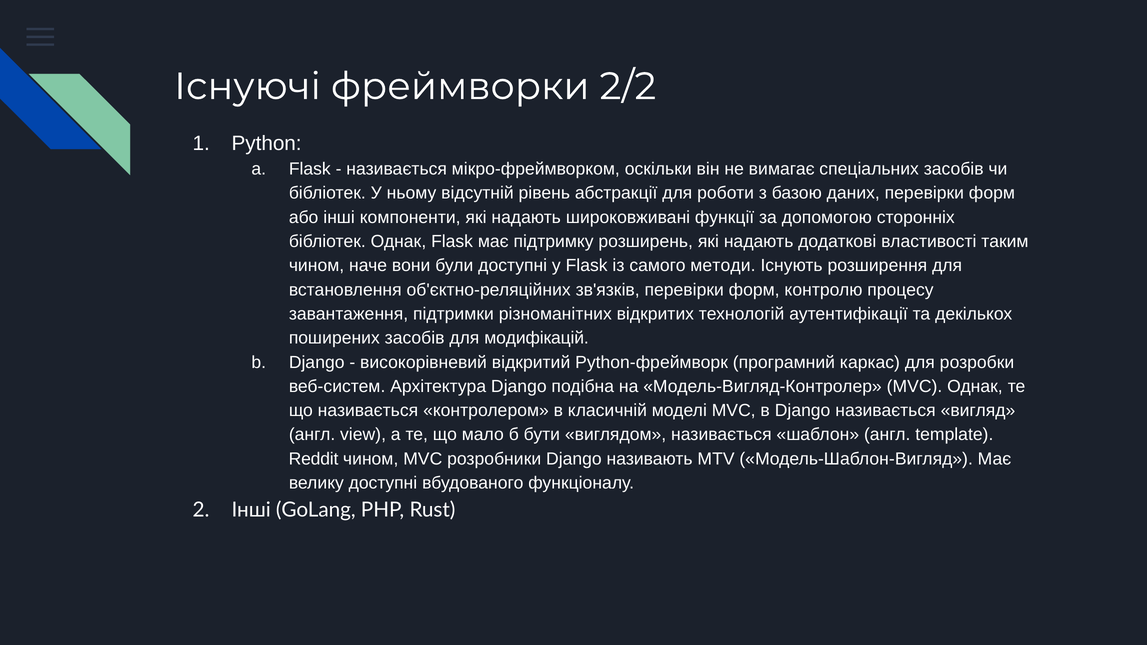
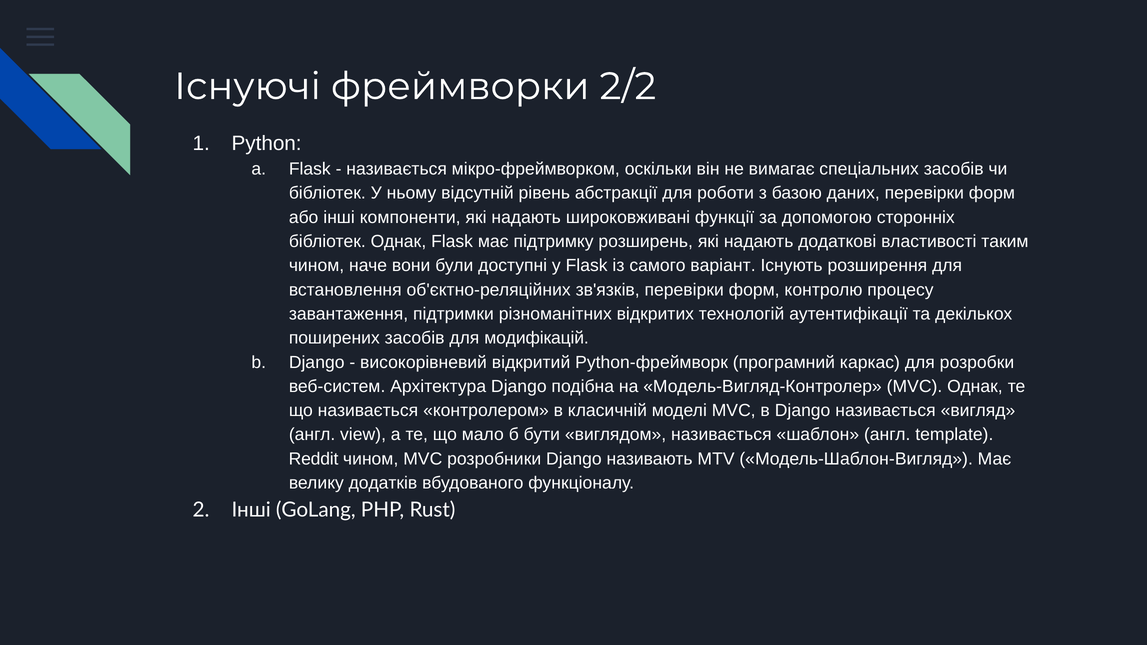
методи: методи -> варіант
велику доступні: доступні -> додатків
